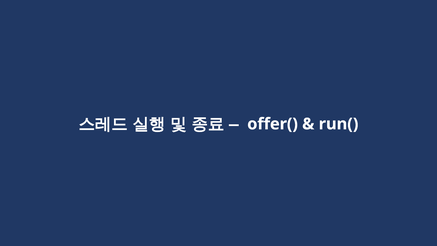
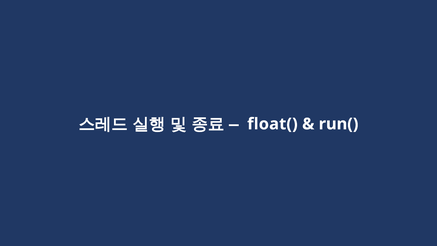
offer(: offer( -> float(
